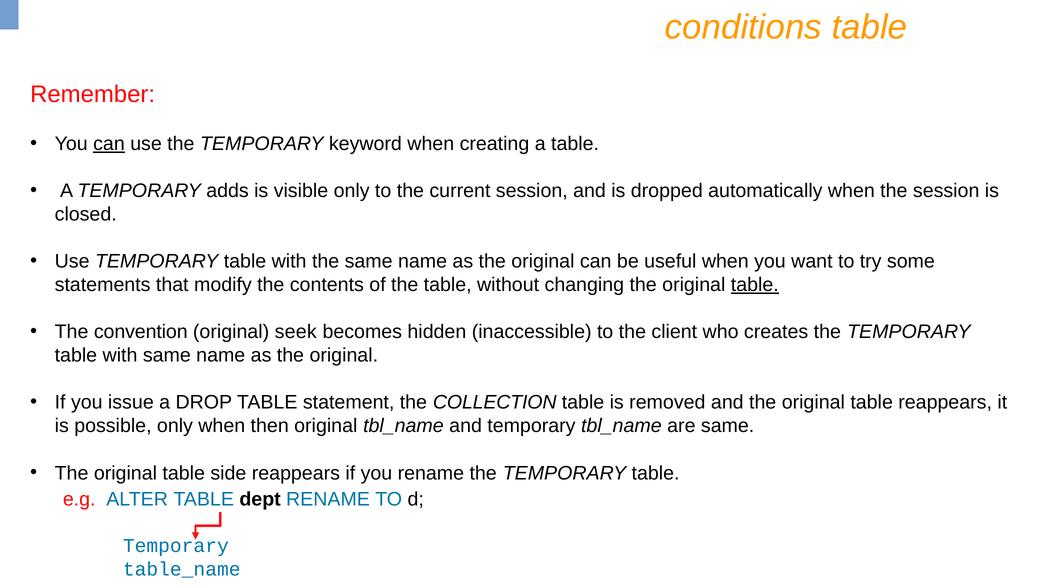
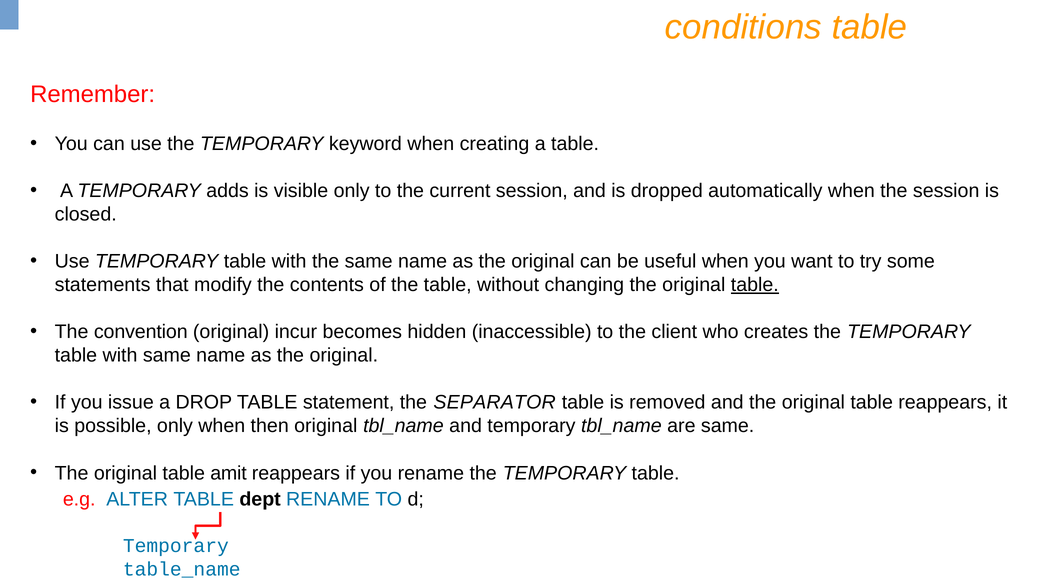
can at (109, 144) underline: present -> none
seek: seek -> incur
COLLECTION: COLLECTION -> SEPARATOR
side: side -> amit
